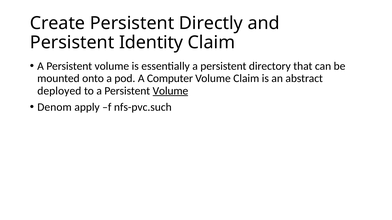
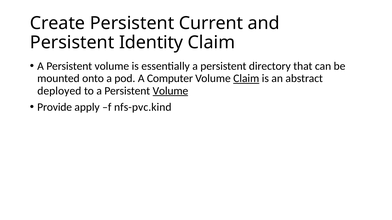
Directly: Directly -> Current
Claim at (246, 79) underline: none -> present
Denom: Denom -> Provide
nfs-pvc.such: nfs-pvc.such -> nfs-pvc.kind
